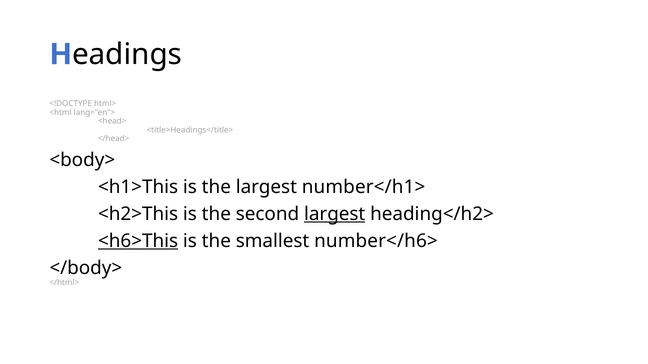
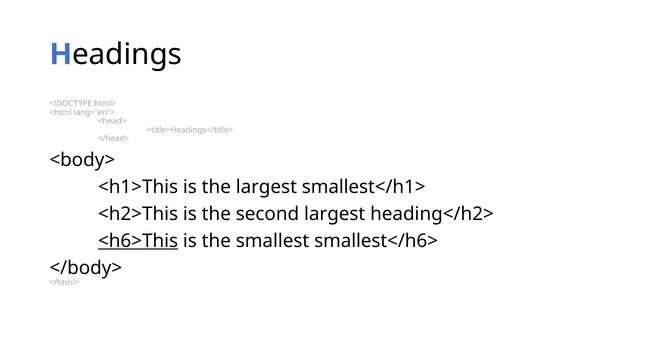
number</h1>: number</h1> -> smallest</h1>
largest at (335, 214) underline: present -> none
number</h6>: number</h6> -> smallest</h6>
